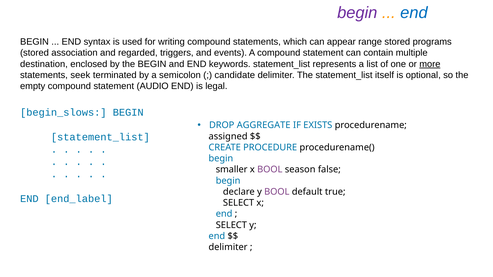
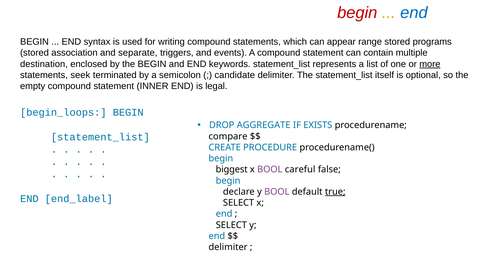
begin at (357, 13) colour: purple -> red
regarded: regarded -> separate
AUDIO: AUDIO -> INNER
begin_slows: begin_slows -> begin_loops
assigned: assigned -> compare
smaller: smaller -> biggest
season: season -> careful
true underline: none -> present
